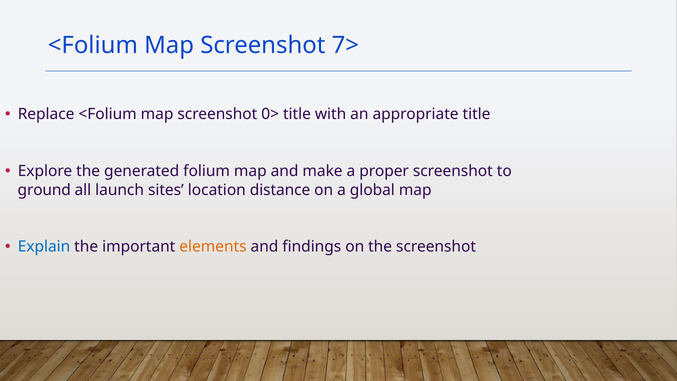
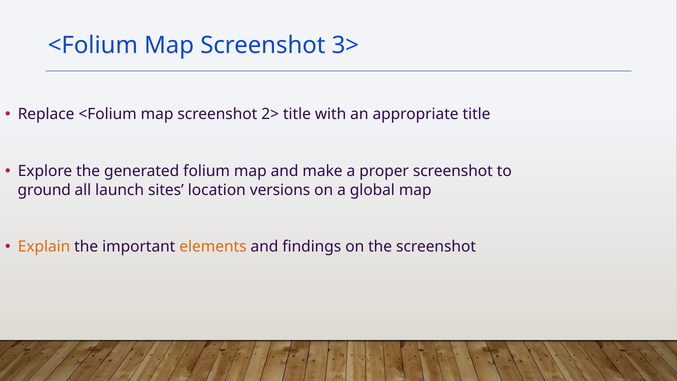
7>: 7> -> 3>
0>: 0> -> 2>
distance: distance -> versions
Explain colour: blue -> orange
